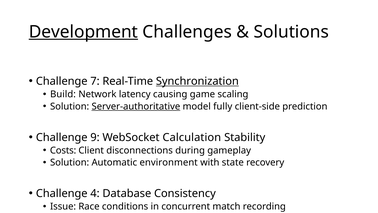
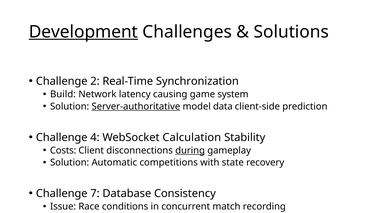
7: 7 -> 2
Synchronization underline: present -> none
scaling: scaling -> system
model fully: fully -> data
9 at (95, 137): 9 -> 4
during underline: none -> present
Automatic environment: environment -> competitions
4 at (95, 193): 4 -> 7
